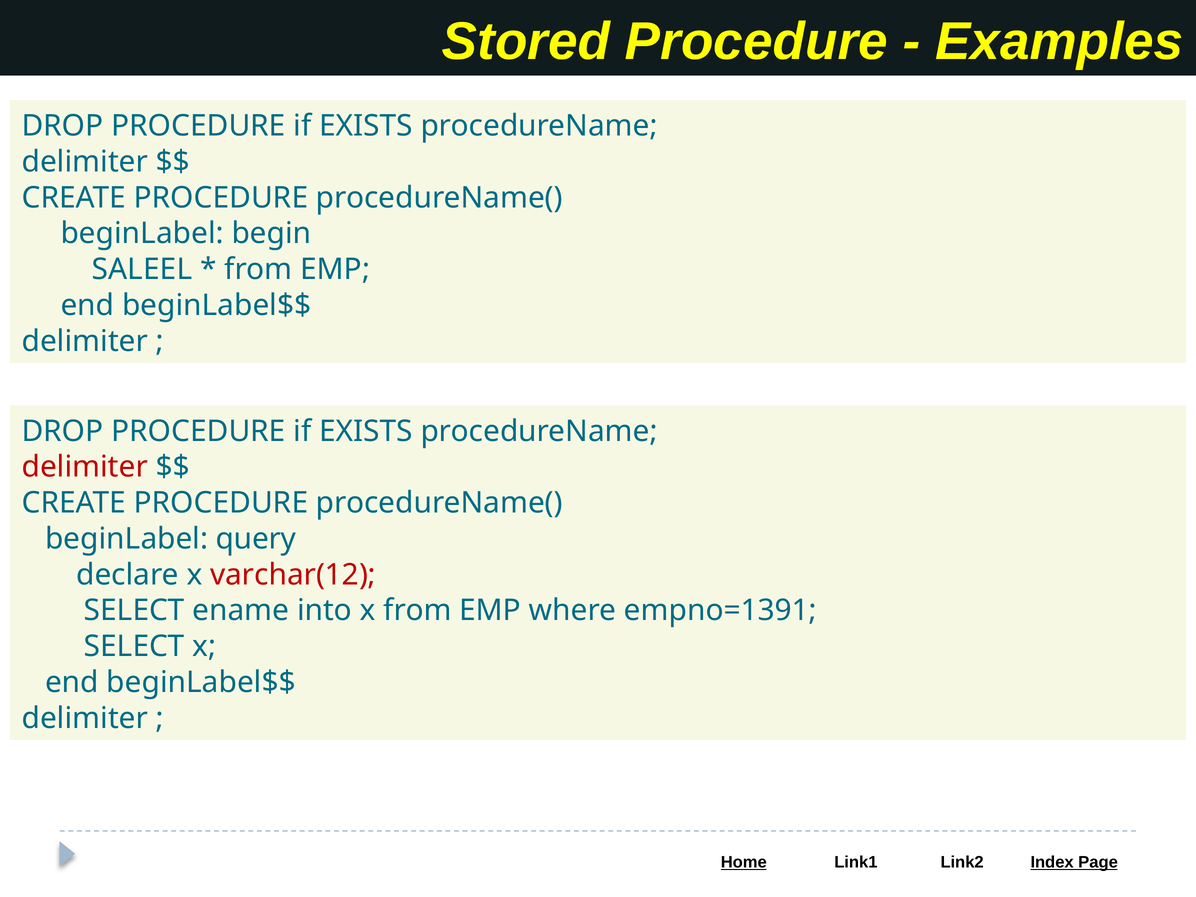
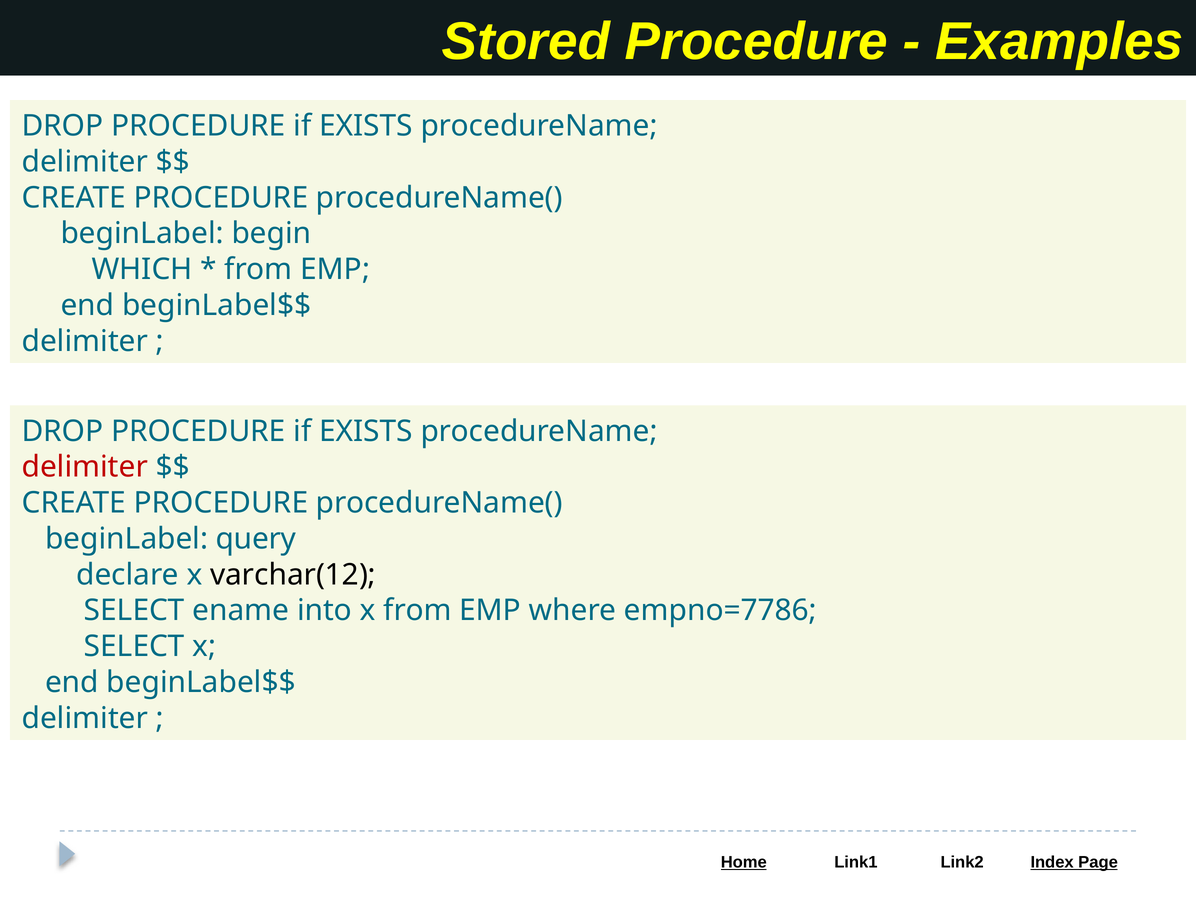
SALEEL: SALEEL -> WHICH
varchar(12 colour: red -> black
empno=1391: empno=1391 -> empno=7786
